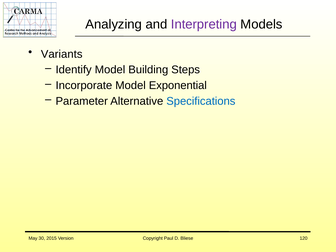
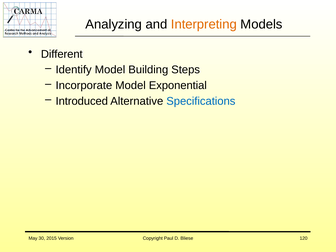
Interpreting colour: purple -> orange
Variants: Variants -> Different
Parameter: Parameter -> Introduced
